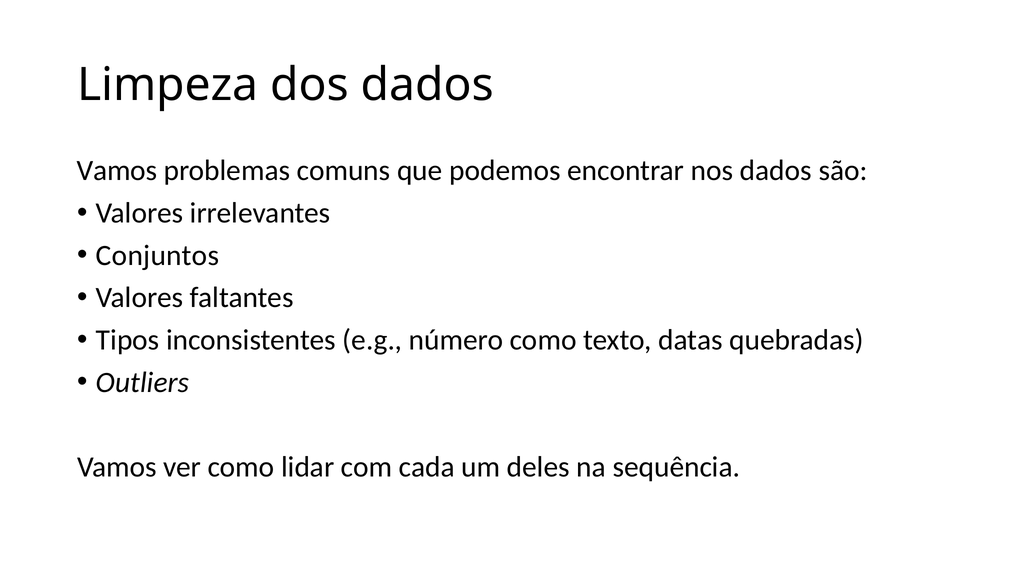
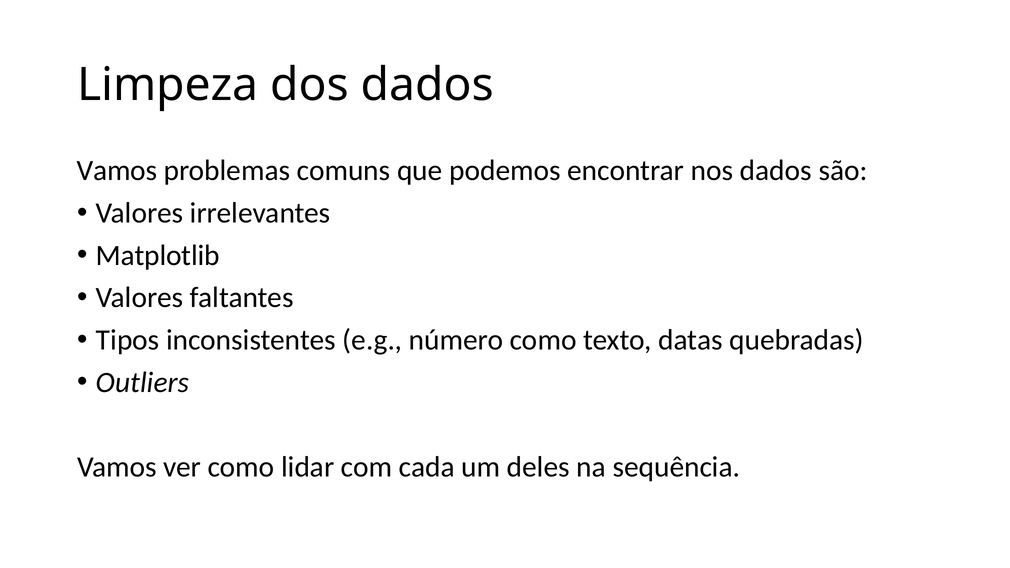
Conjuntos: Conjuntos -> Matplotlib
